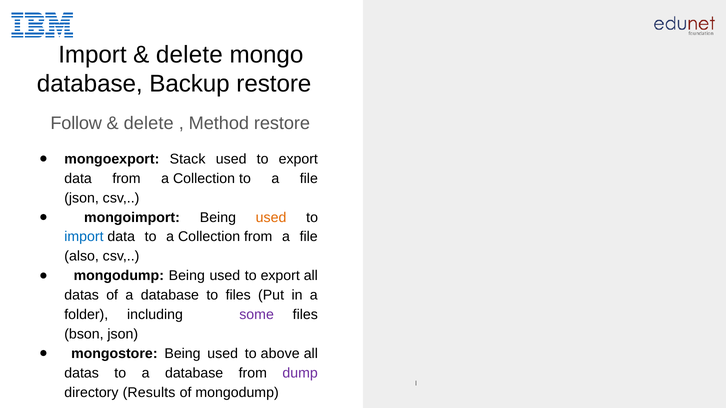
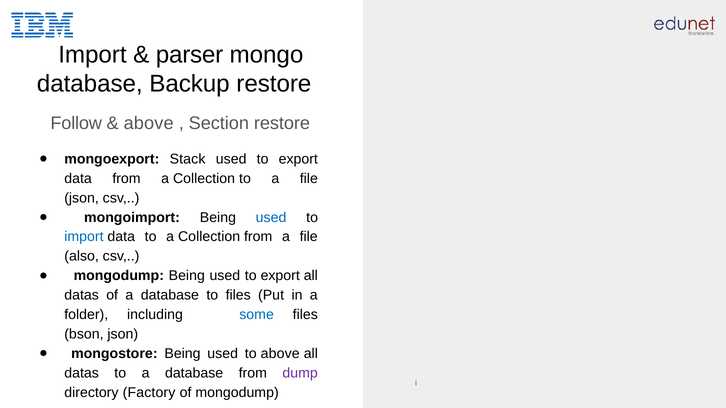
delete at (189, 55): delete -> parser
delete at (149, 123): delete -> above
Method: Method -> Section
used at (271, 218) colour: orange -> blue
some colour: purple -> blue
Results: Results -> Factory
